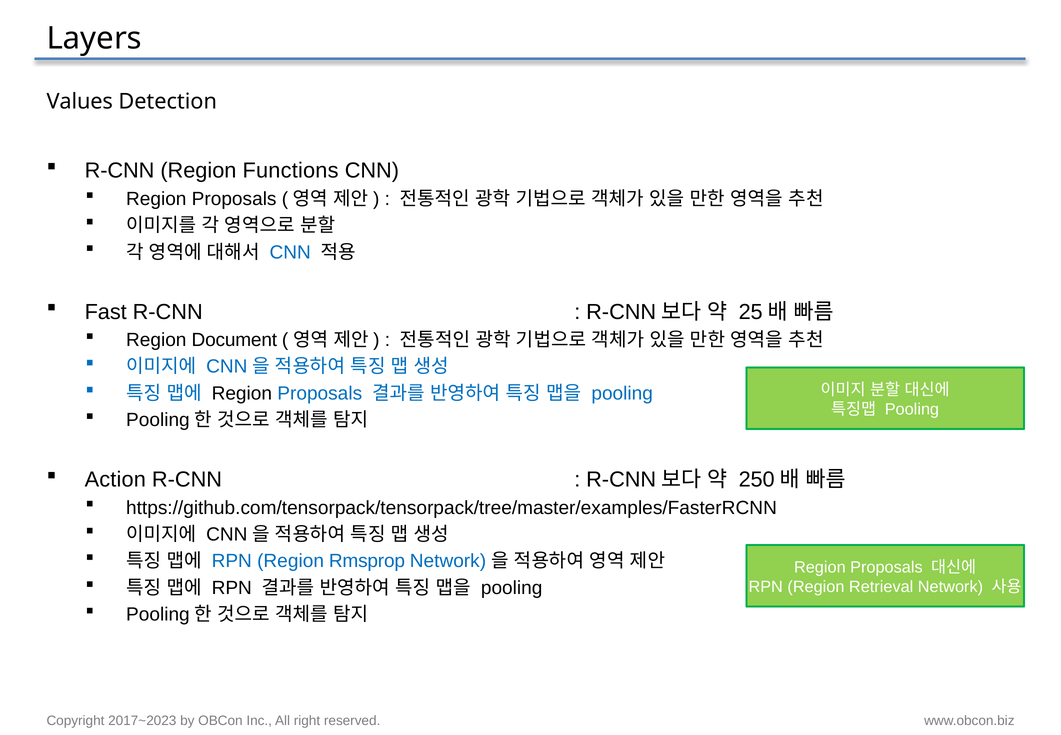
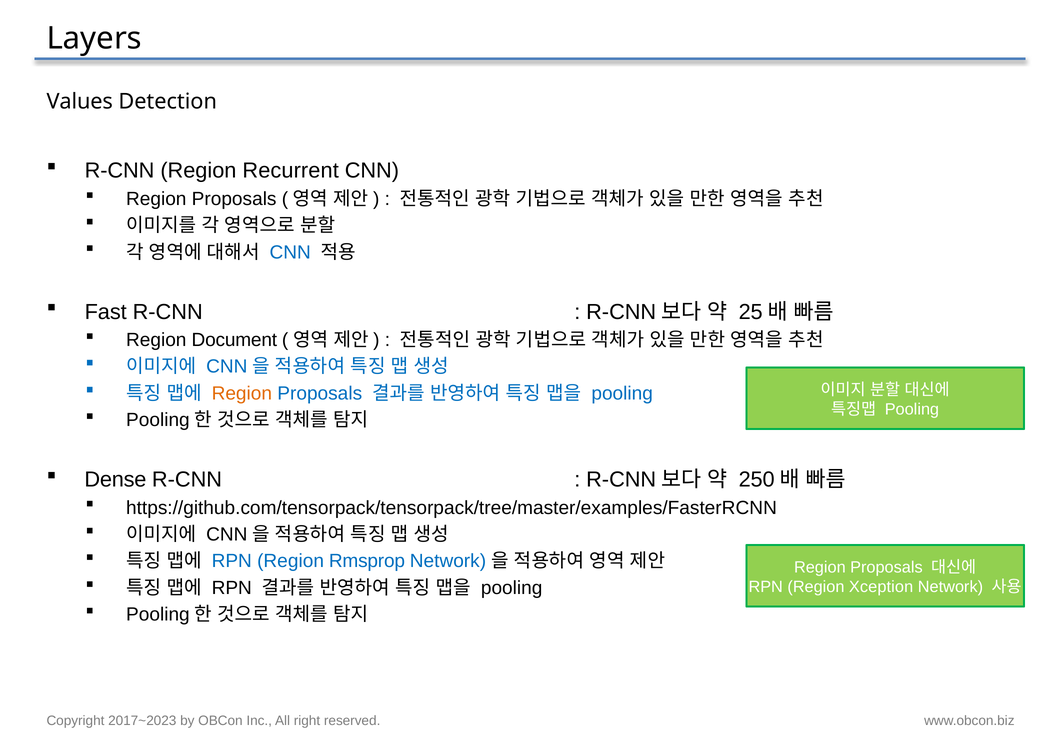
Functions: Functions -> Recurrent
Region at (242, 393) colour: black -> orange
Action: Action -> Dense
Retrieval: Retrieval -> Xception
